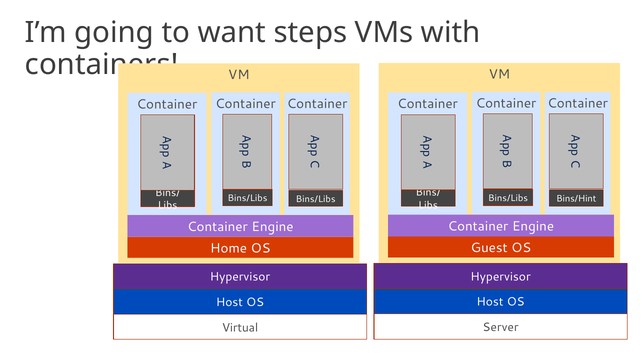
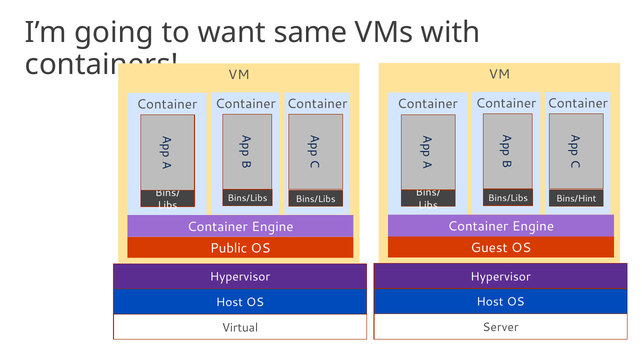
steps: steps -> same
Home: Home -> Public
